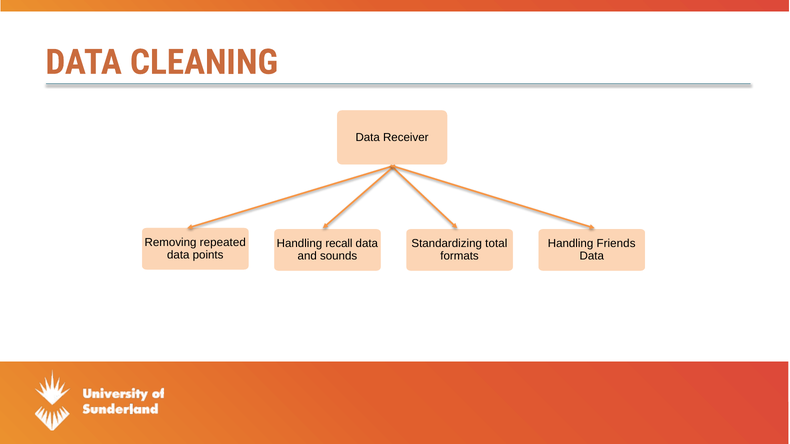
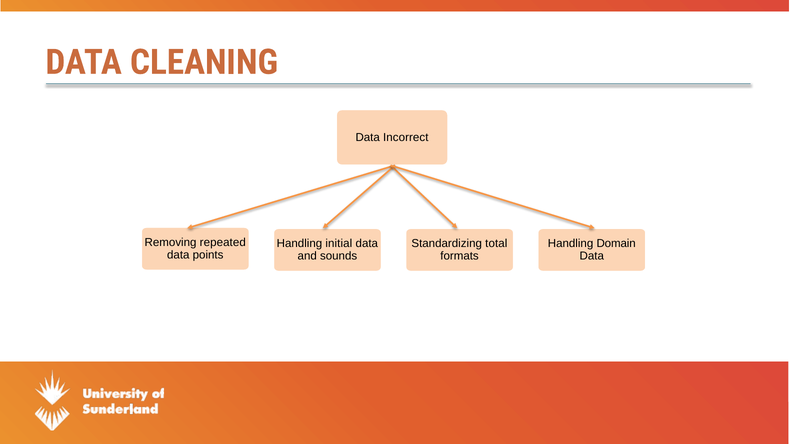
Receiver: Receiver -> Incorrect
recall: recall -> initial
Friends: Friends -> Domain
